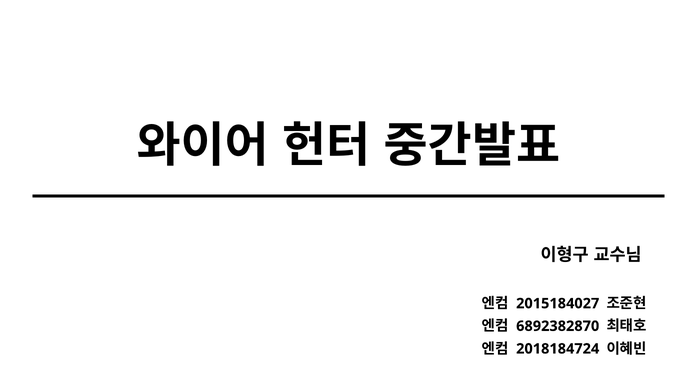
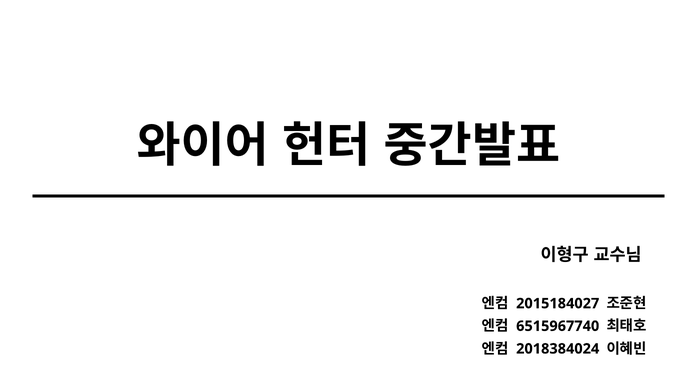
6892382870: 6892382870 -> 6515967740
2018184724: 2018184724 -> 2018384024
